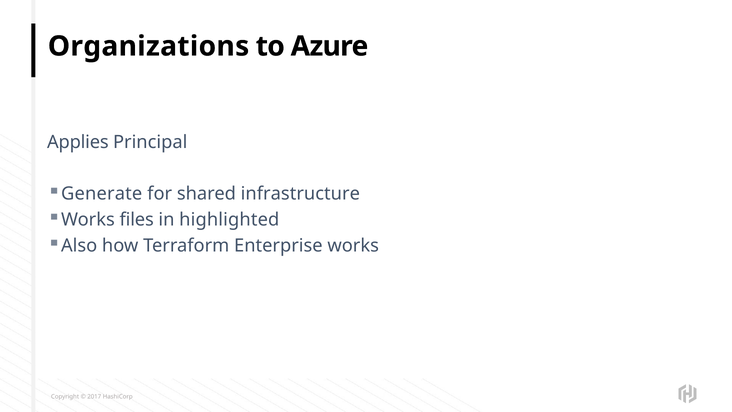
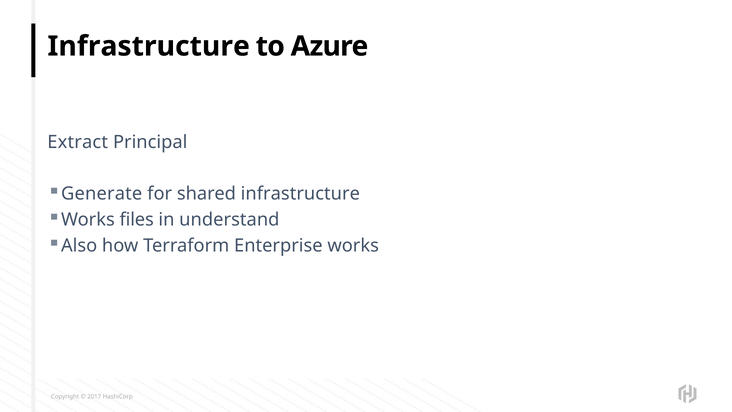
Organizations at (149, 46): Organizations -> Infrastructure
Applies: Applies -> Extract
highlighted: highlighted -> understand
